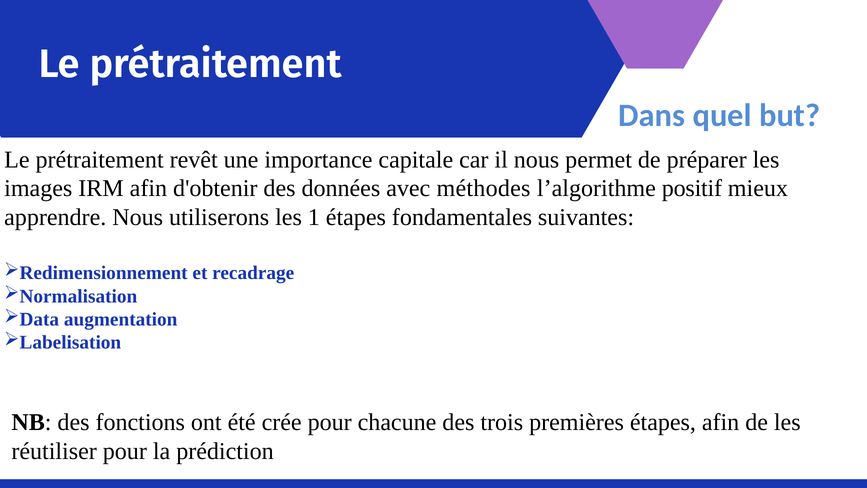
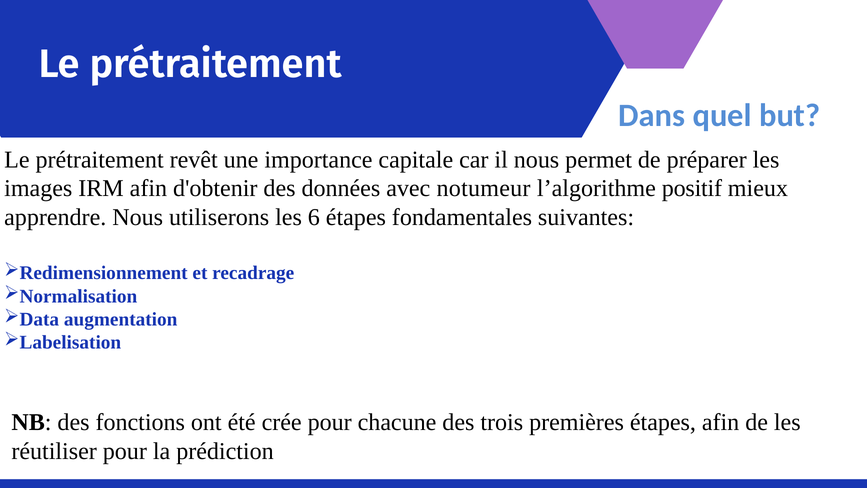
méthodes: méthodes -> notumeur
1: 1 -> 6
